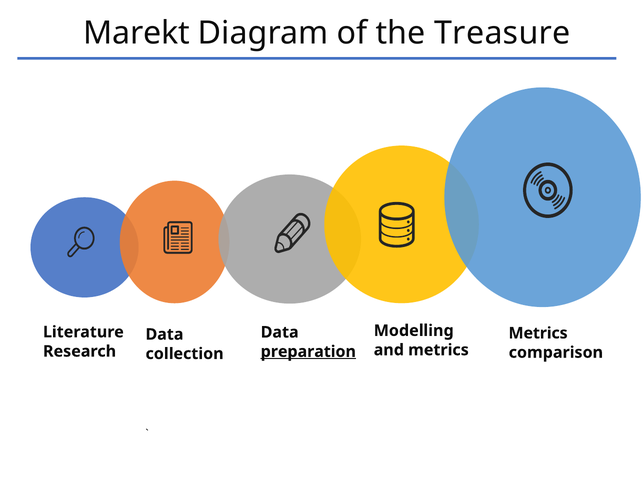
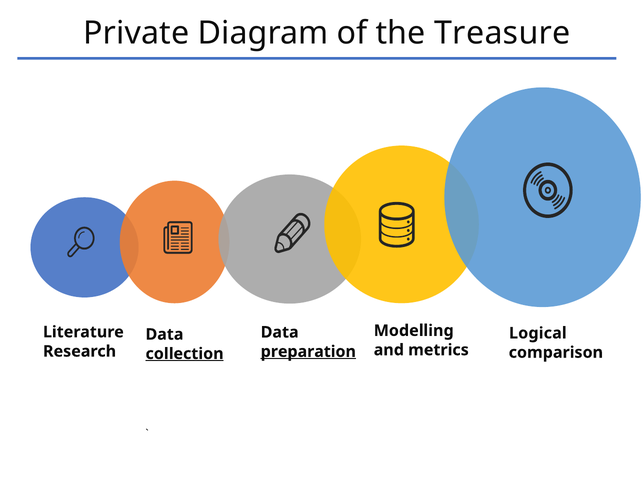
Marekt: Marekt -> Private
Metrics at (538, 333): Metrics -> Logical
collection underline: none -> present
